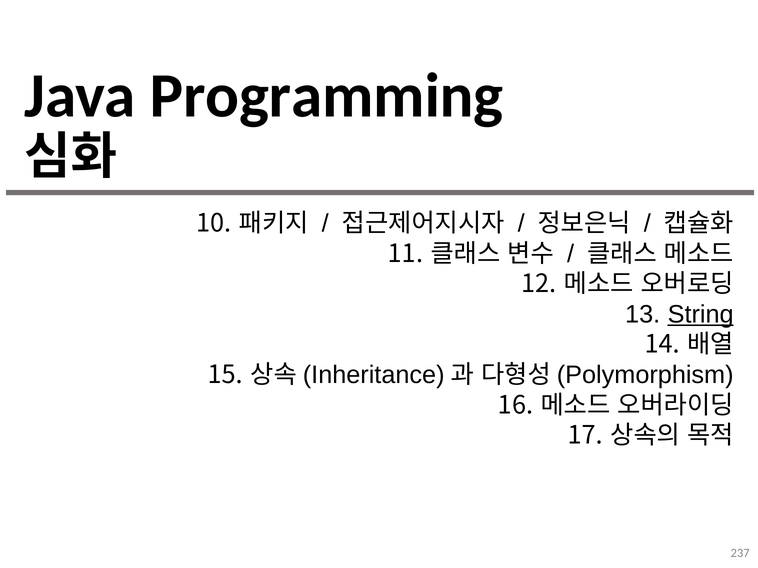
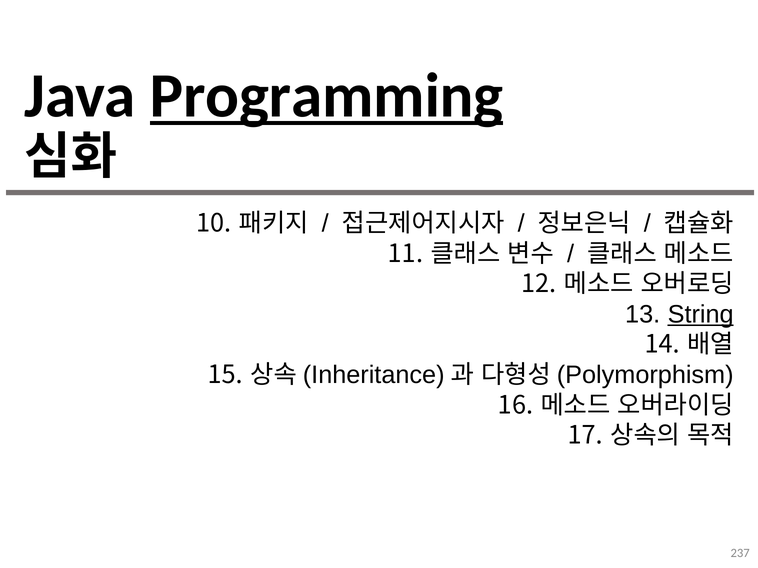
Programming underline: none -> present
